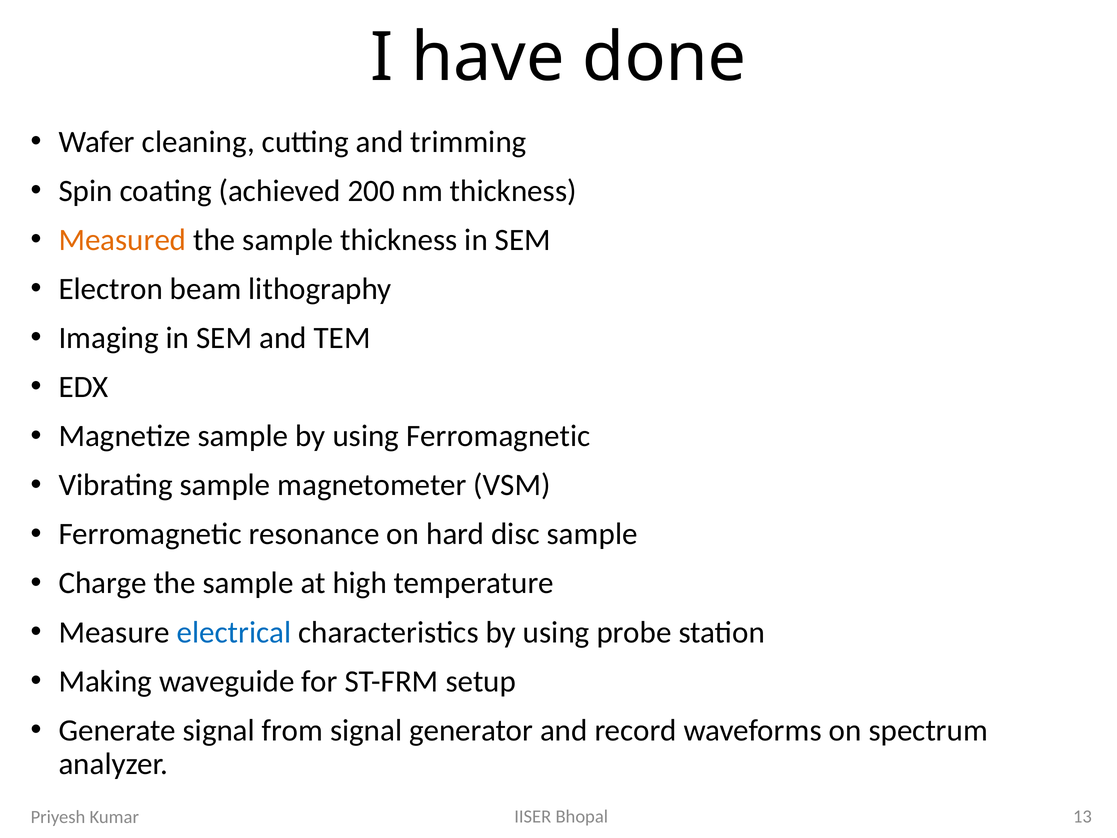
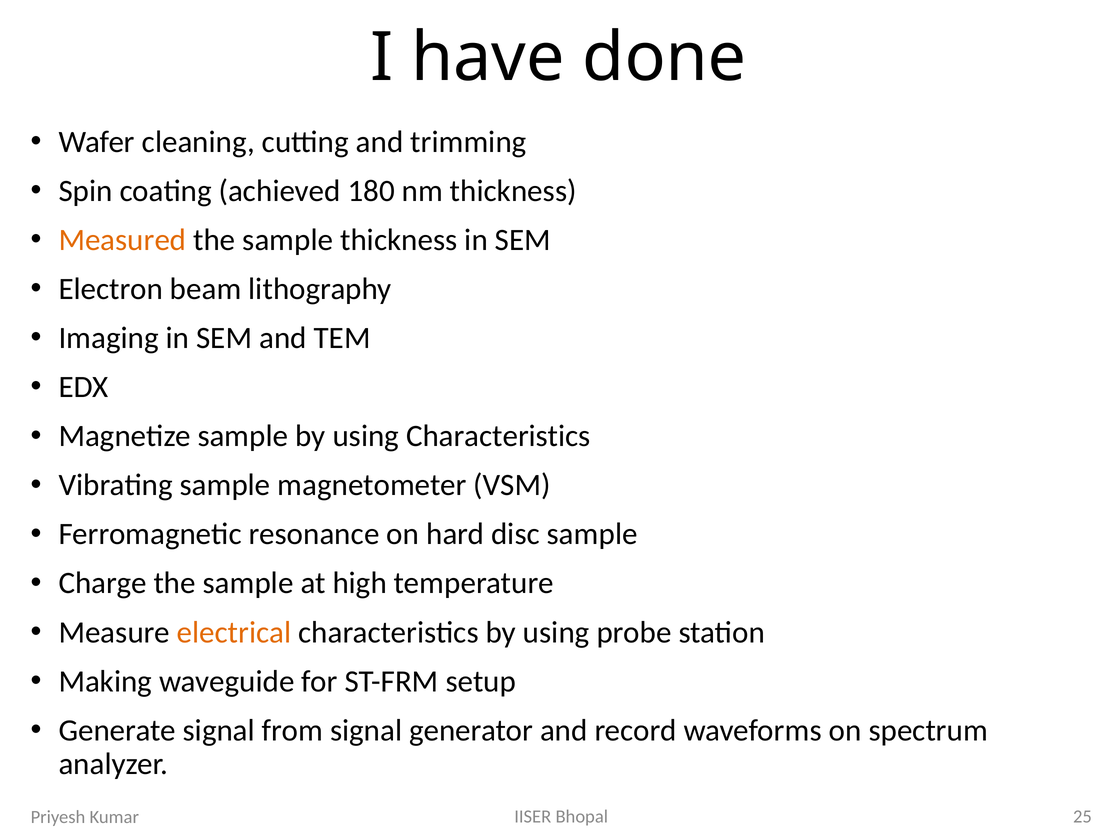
200: 200 -> 180
using Ferromagnetic: Ferromagnetic -> Characteristics
electrical colour: blue -> orange
13: 13 -> 25
